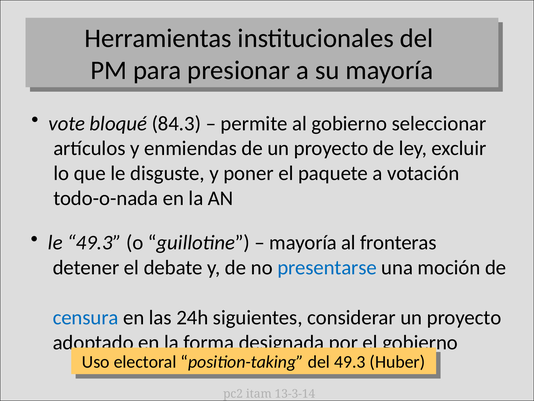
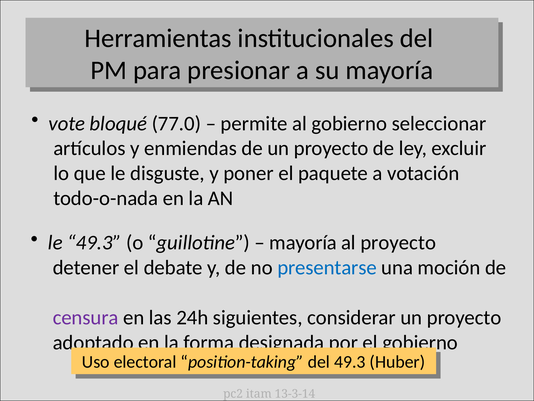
84.3: 84.3 -> 77.0
al fronteras: fronteras -> proyecto
censura colour: blue -> purple
